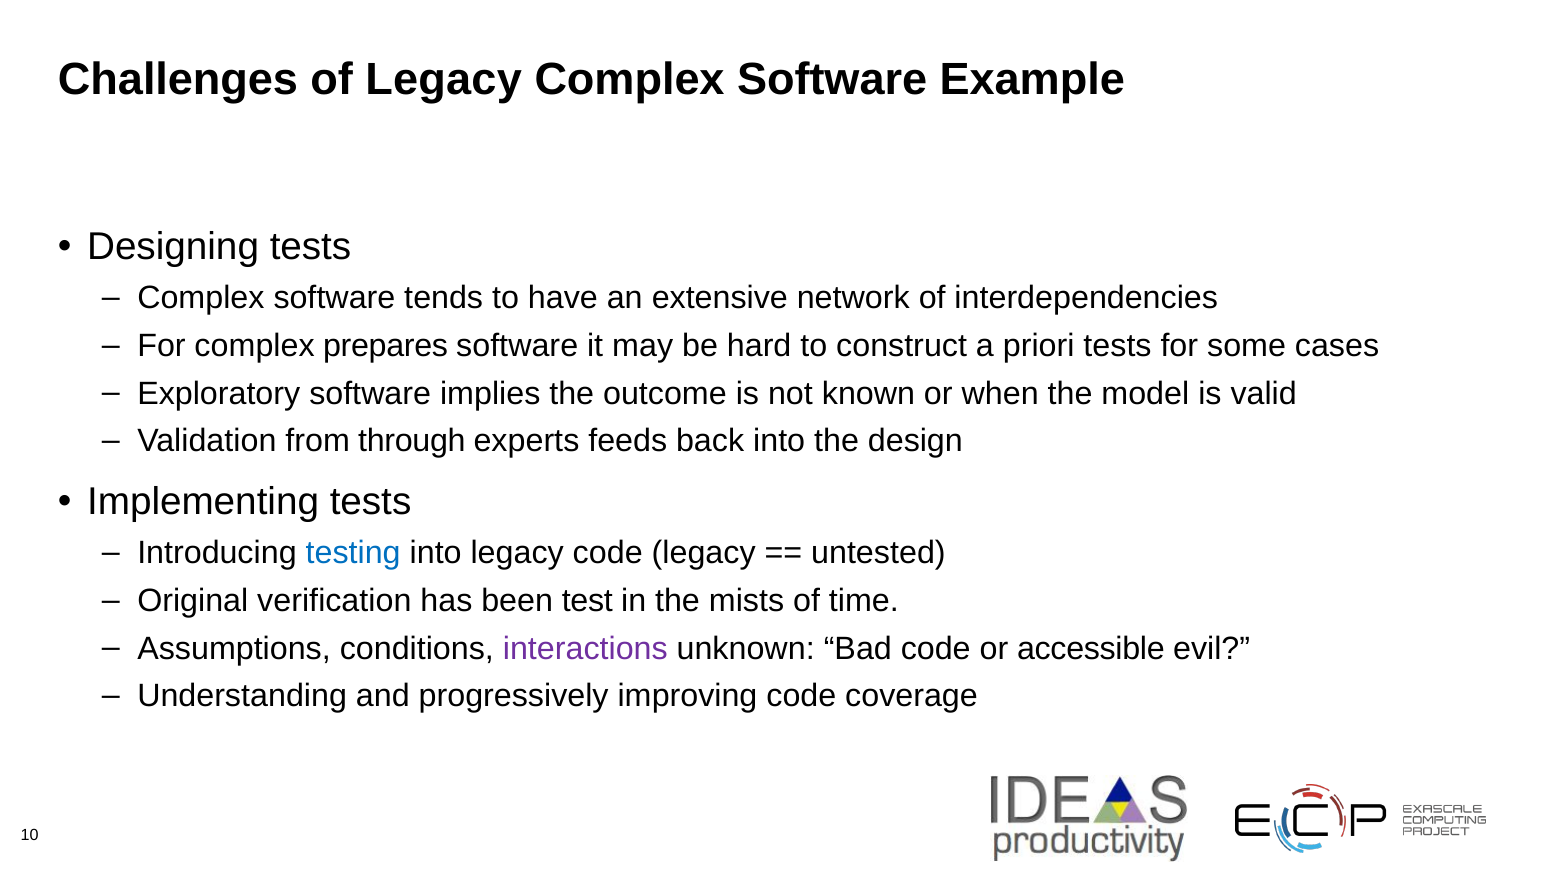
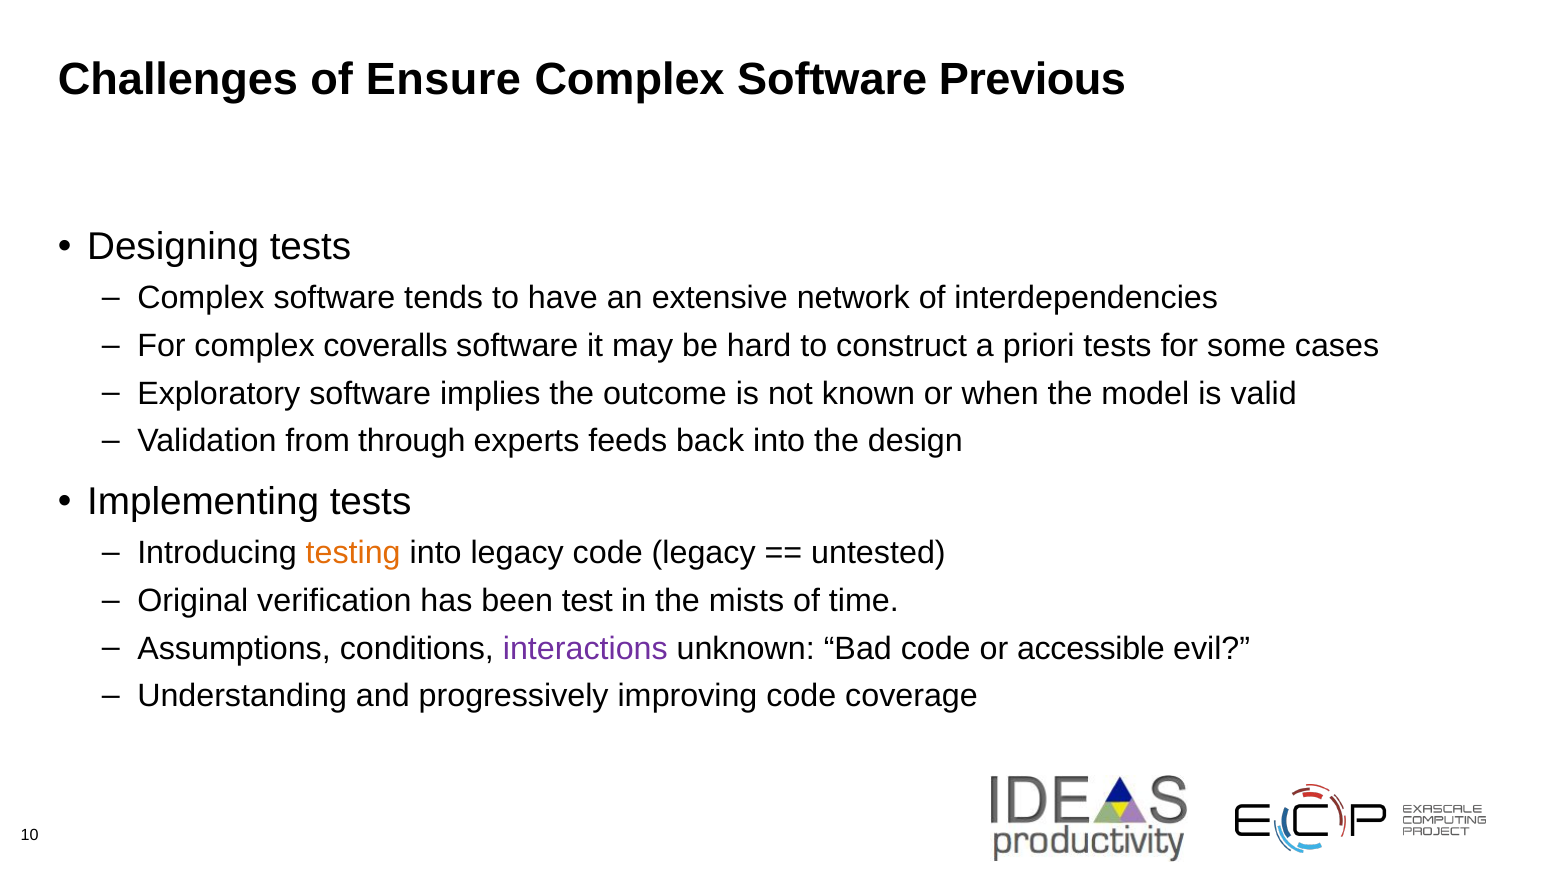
of Legacy: Legacy -> Ensure
Example: Example -> Previous
prepares: prepares -> coveralls
testing colour: blue -> orange
